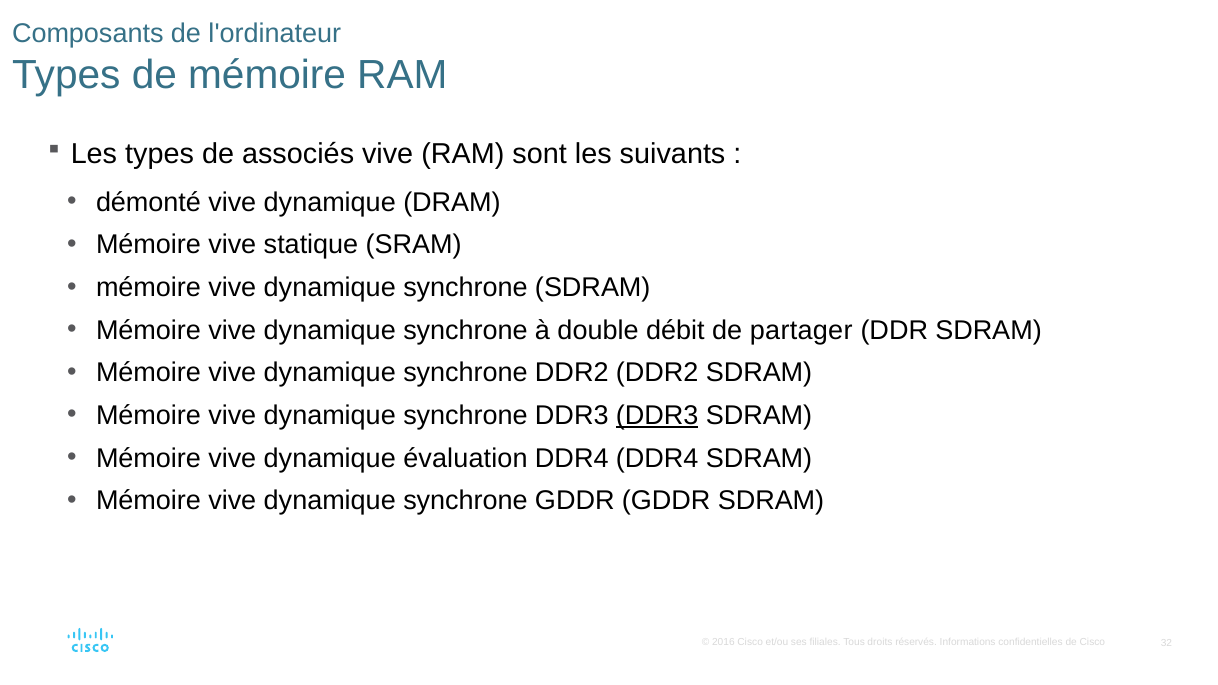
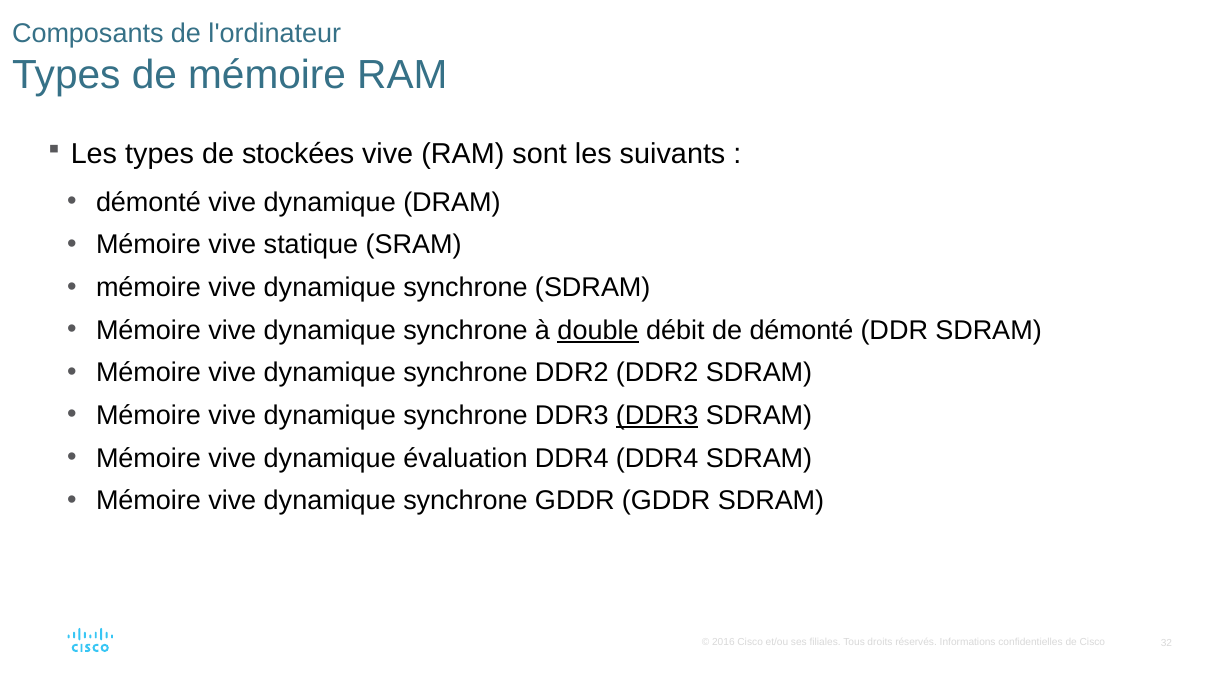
associés: associés -> stockées
double underline: none -> present
de partager: partager -> démonté
